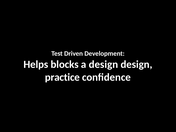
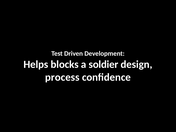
a design: design -> soldier
practice: practice -> process
